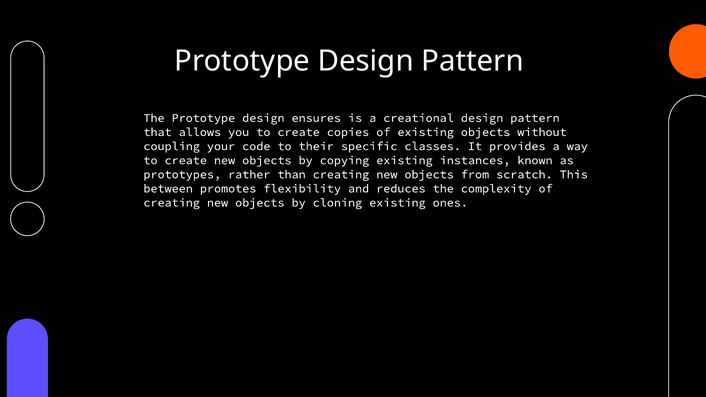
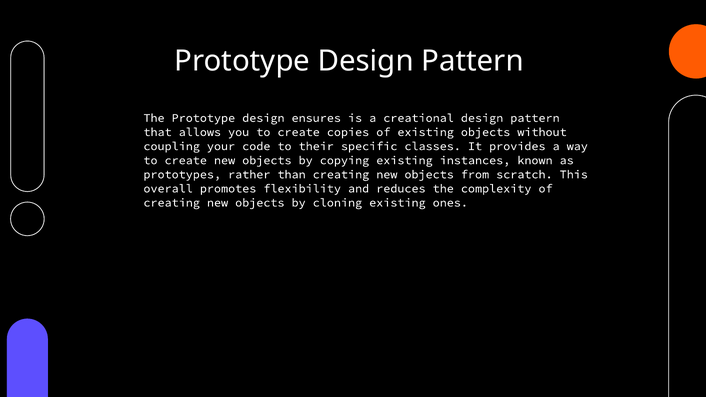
between: between -> overall
